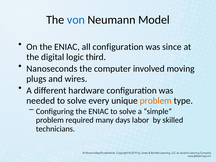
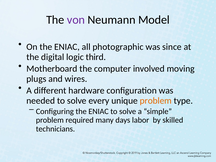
von colour: blue -> purple
all configuration: configuration -> photographic
Nanoseconds: Nanoseconds -> Motherboard
